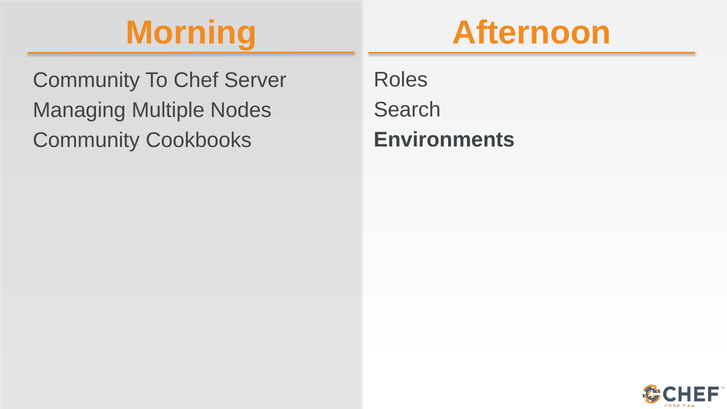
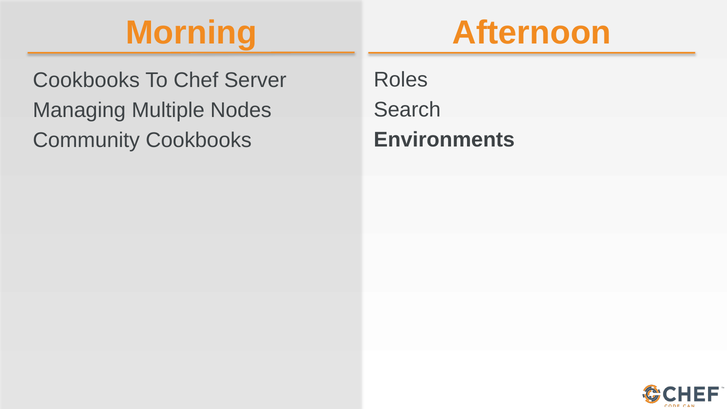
Community at (86, 80): Community -> Cookbooks
